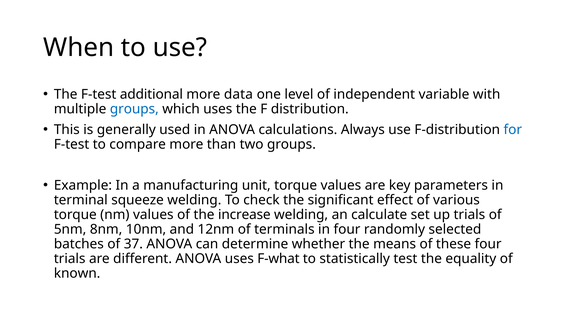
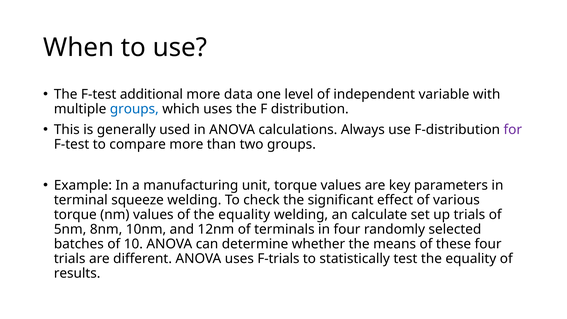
for colour: blue -> purple
of the increase: increase -> equality
37: 37 -> 10
F-what: F-what -> F-trials
known: known -> results
